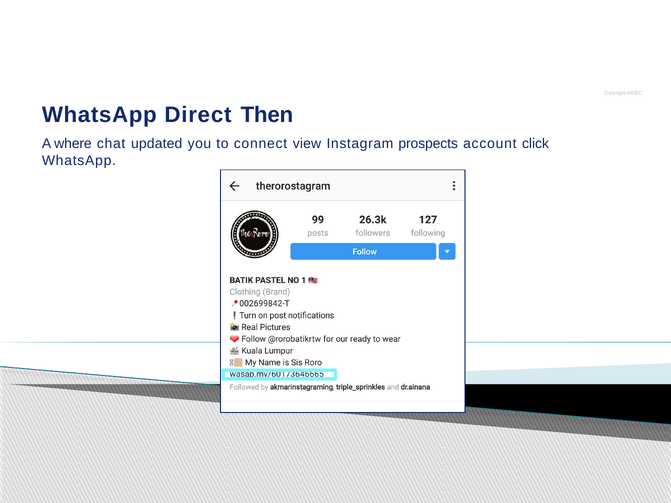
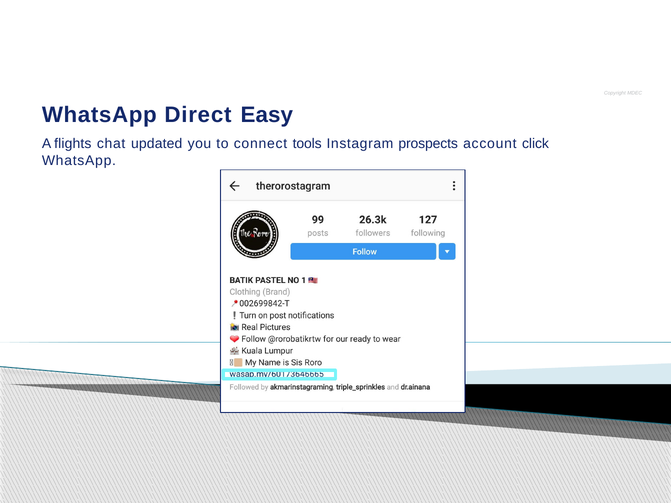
Then: Then -> Easy
where: where -> flights
view: view -> tools
